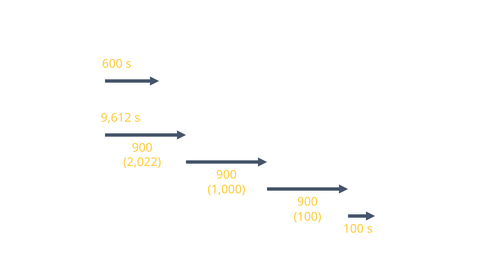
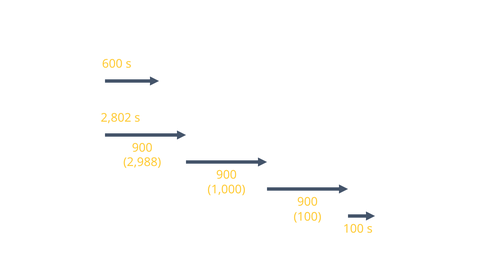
9,612: 9,612 -> 2,802
2,022: 2,022 -> 2,988
